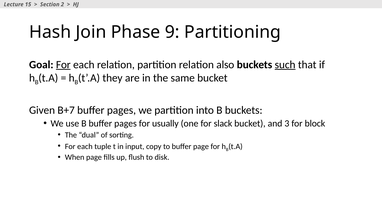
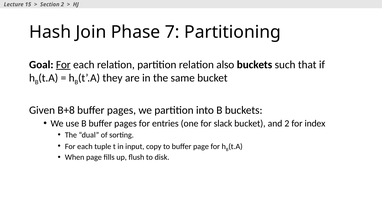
9: 9 -> 7
such underline: present -> none
B+7: B+7 -> B+8
usually: usually -> entries
and 3: 3 -> 2
block: block -> index
